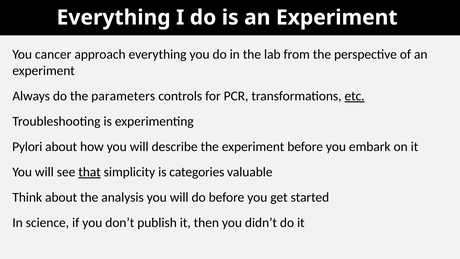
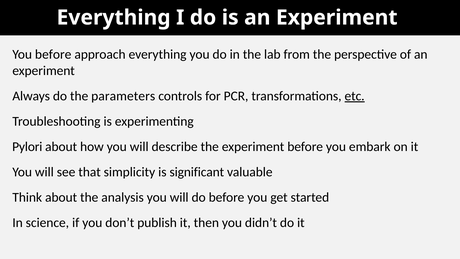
You cancer: cancer -> before
that underline: present -> none
categories: categories -> significant
